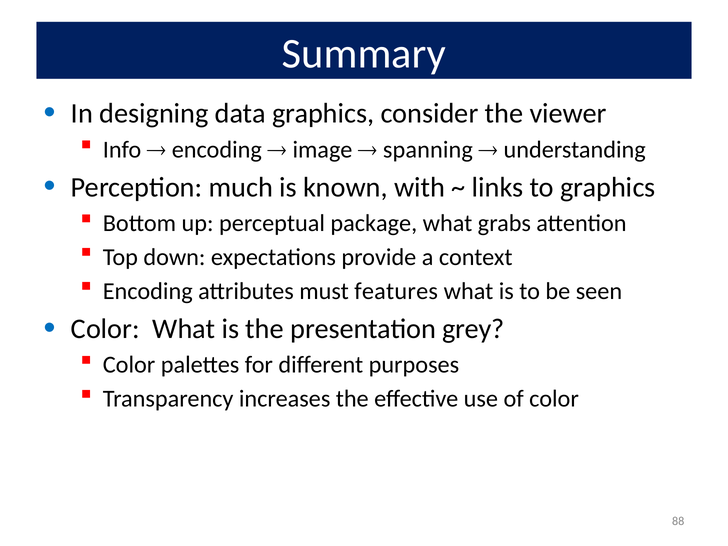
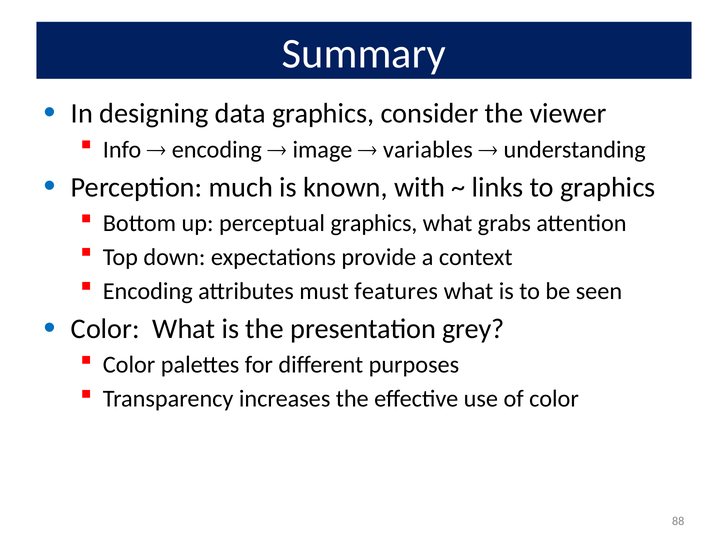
spanning: spanning -> variables
perceptual package: package -> graphics
